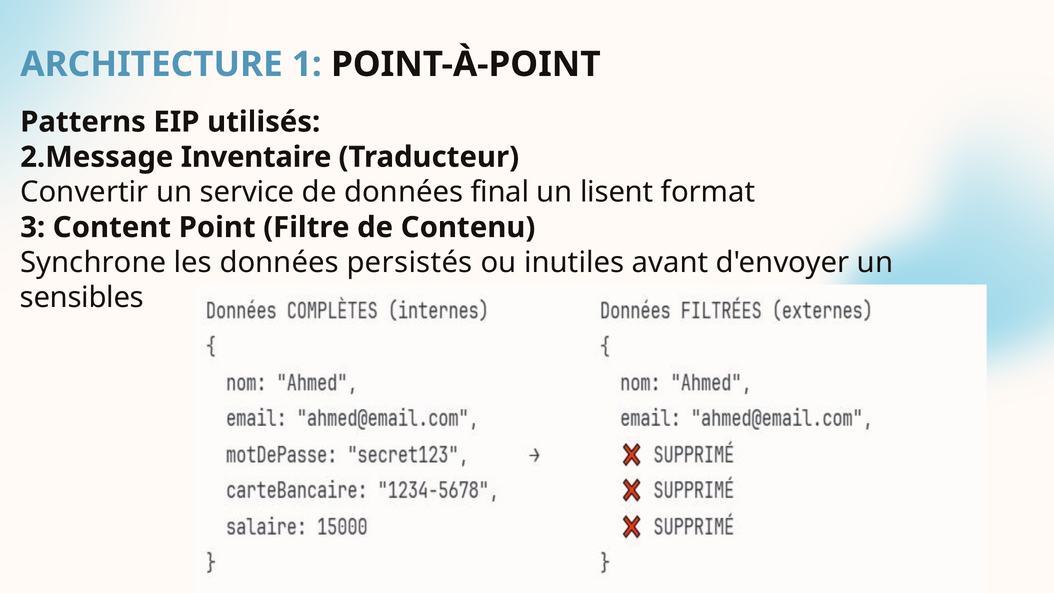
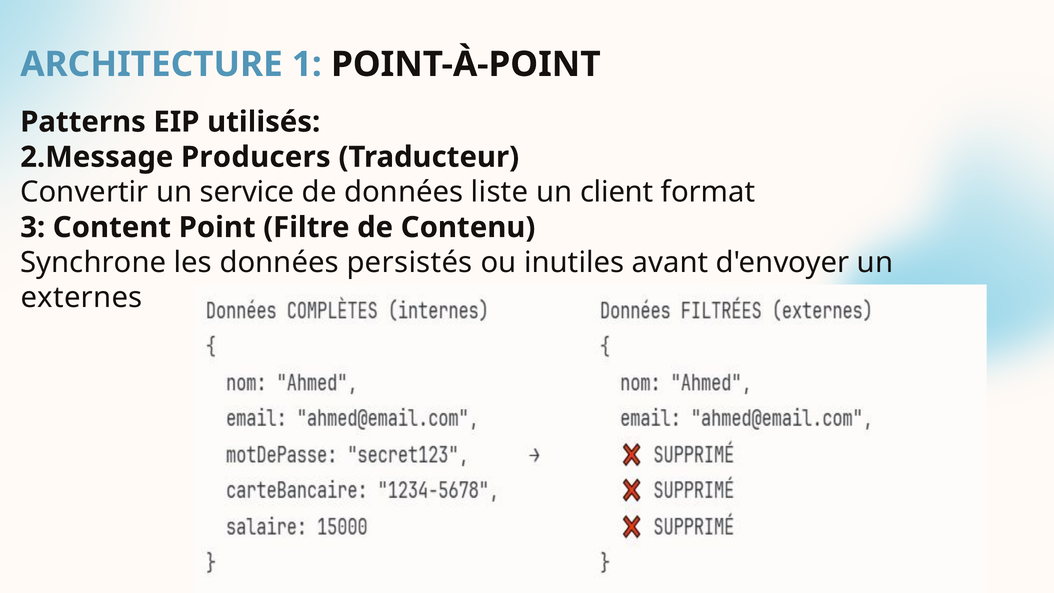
Inventaire: Inventaire -> Producers
final: final -> liste
lisent: lisent -> client
sensibles: sensibles -> externes
